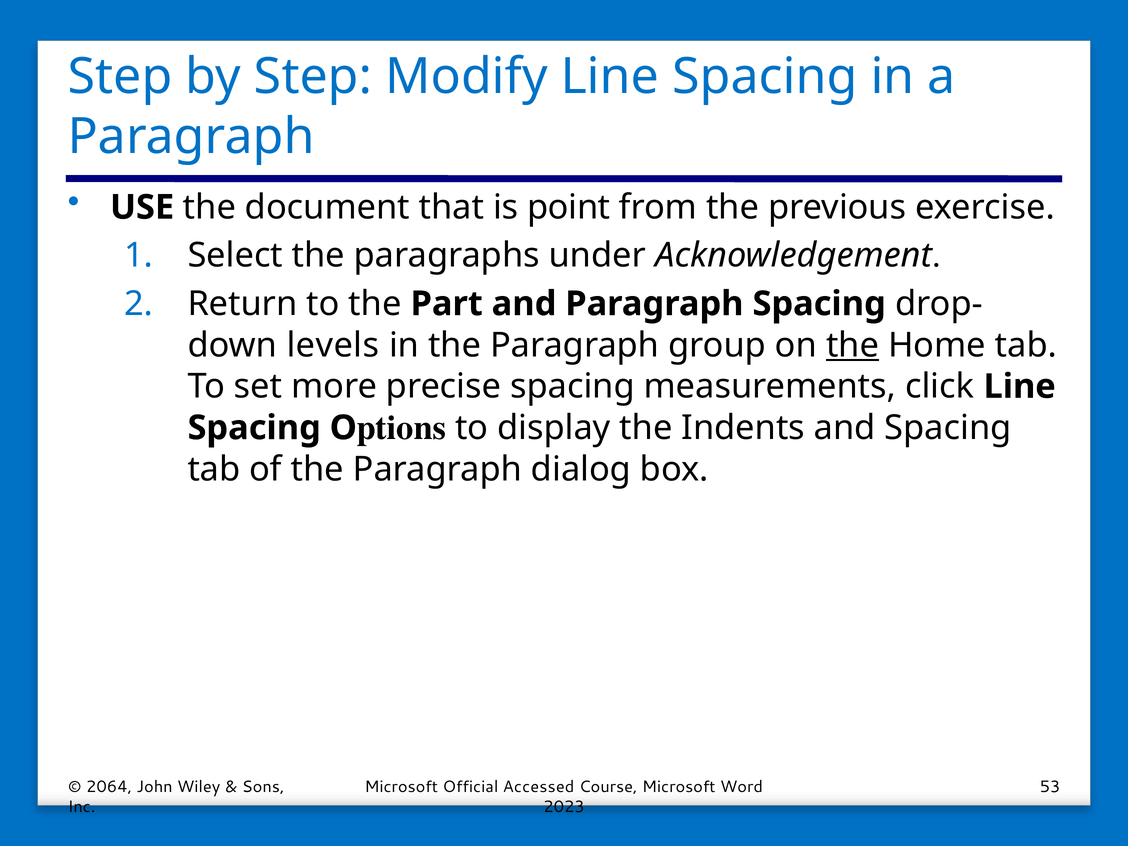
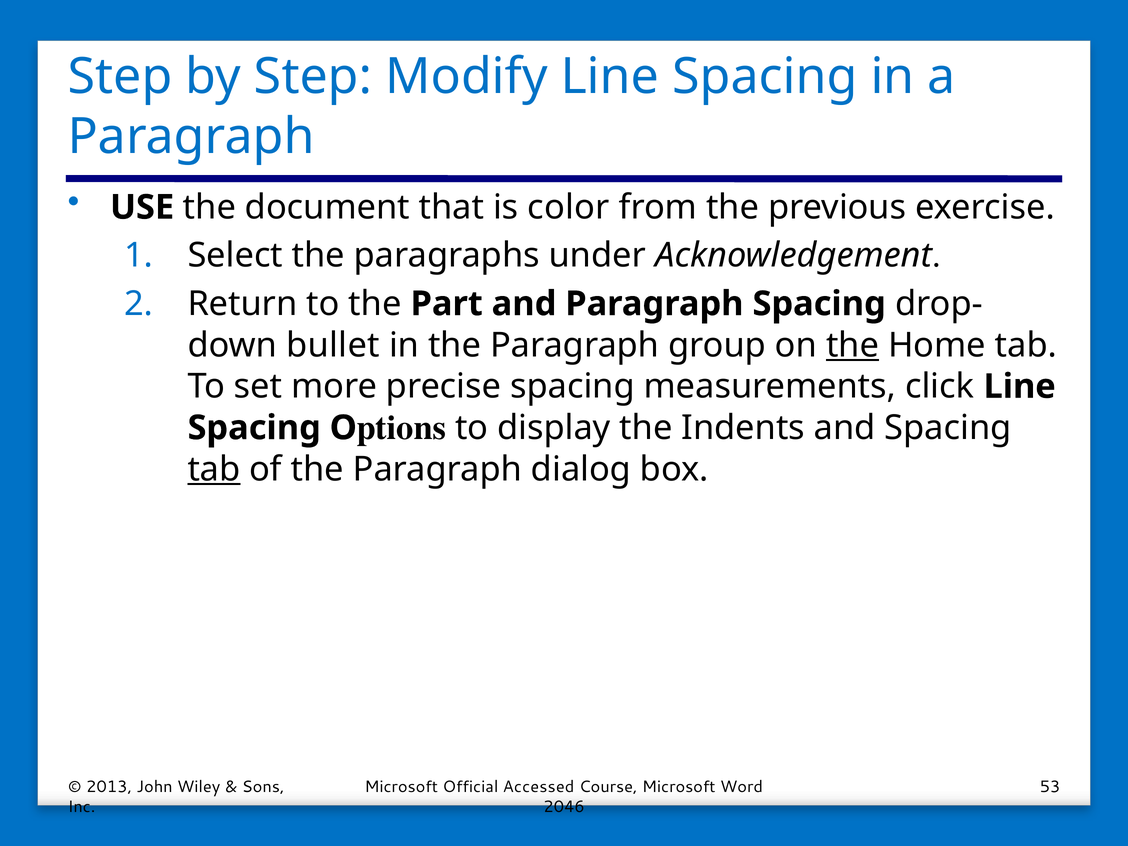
point: point -> color
levels: levels -> bullet
tab at (214, 469) underline: none -> present
2064: 2064 -> 2013
2023: 2023 -> 2046
